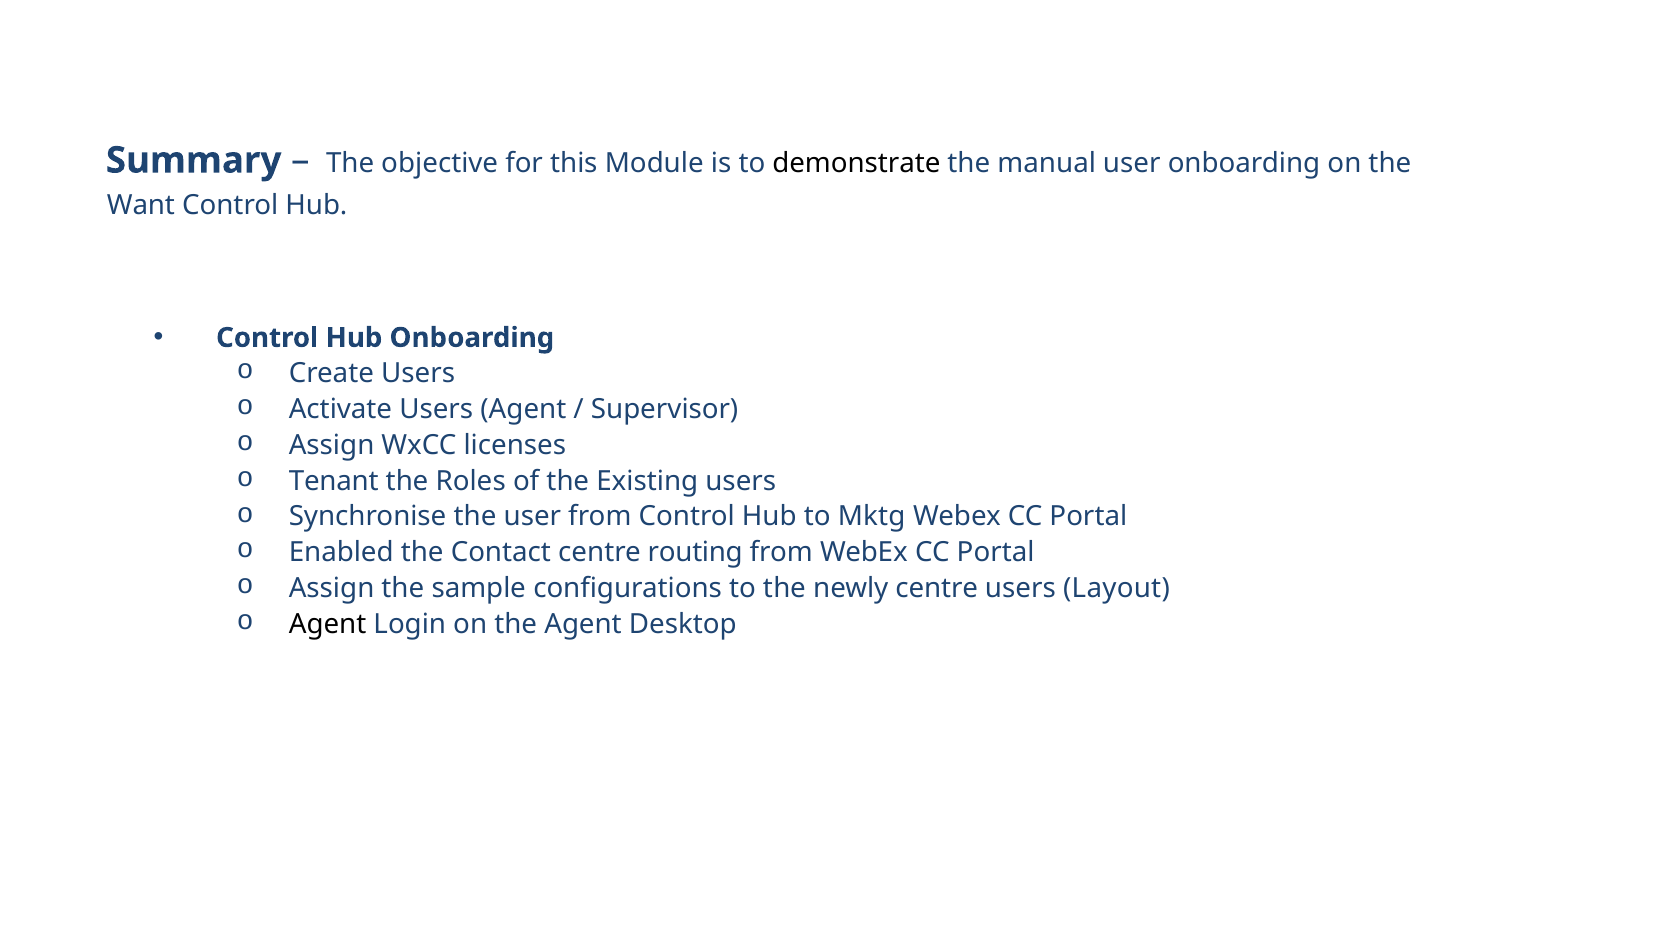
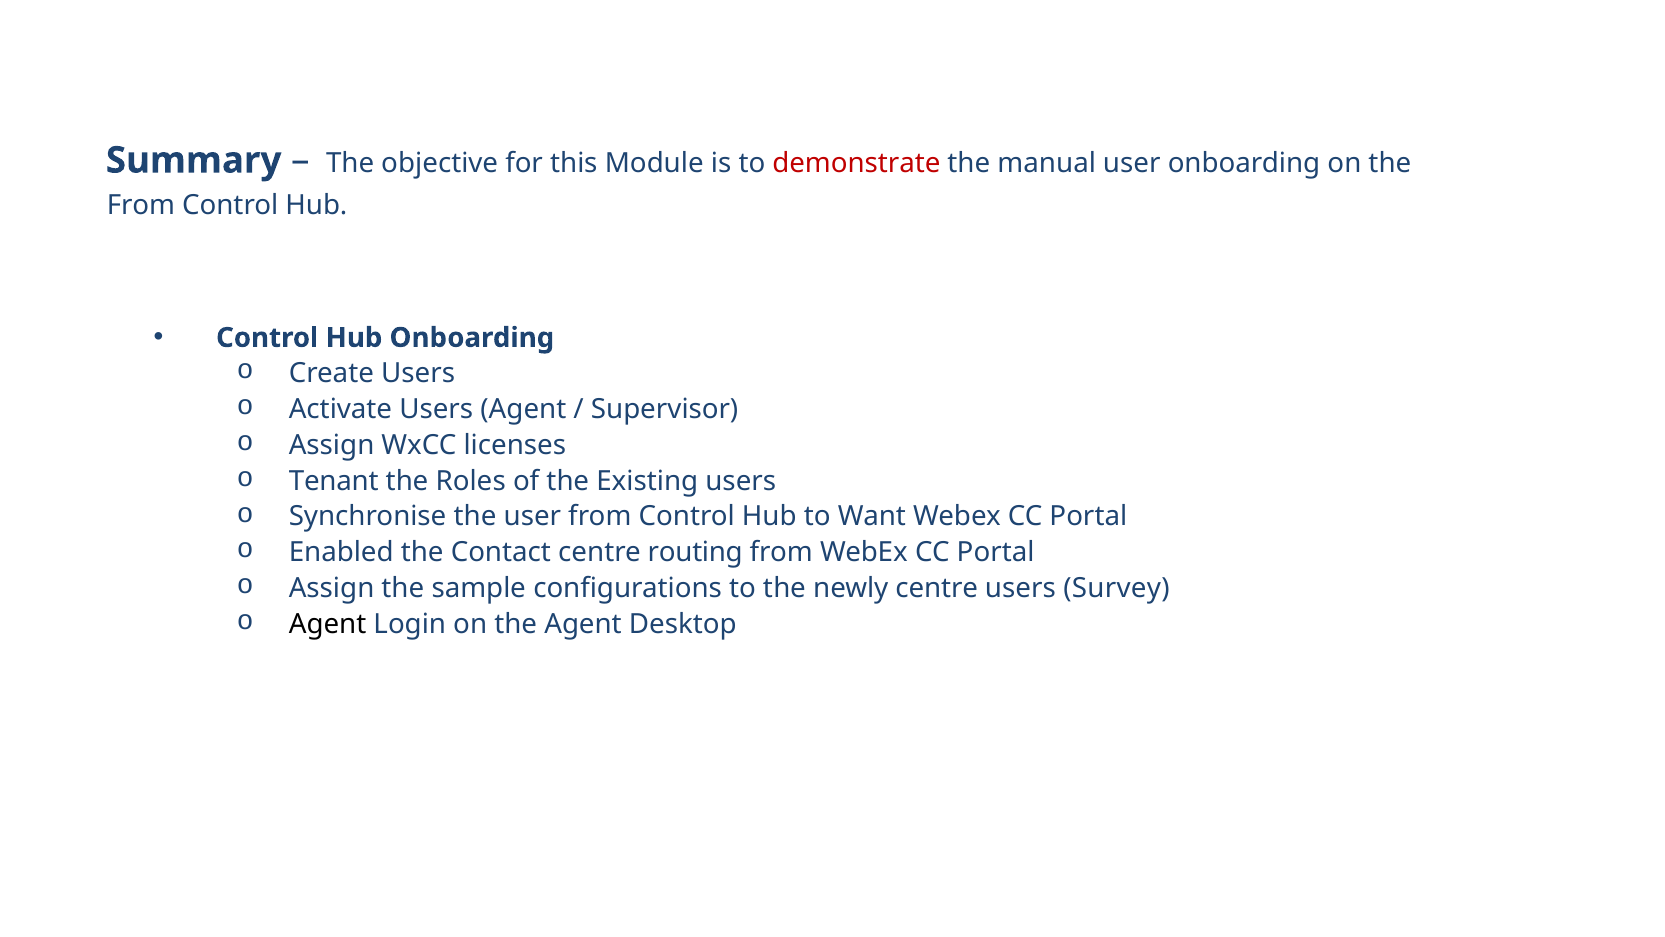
demonstrate colour: black -> red
Want at (141, 205): Want -> From
Mktg: Mktg -> Want
Layout: Layout -> Survey
